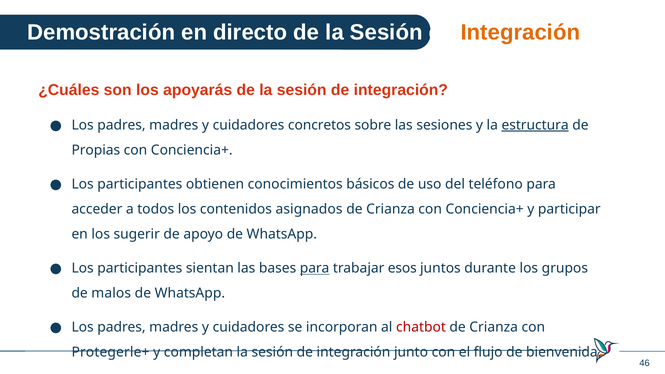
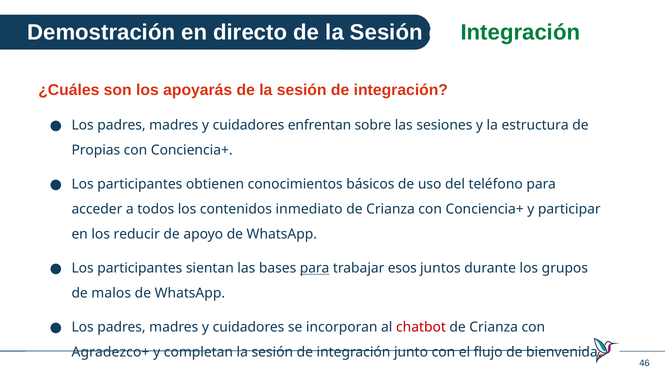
Integración at (520, 33) colour: orange -> green
concretos: concretos -> enfrentan
estructura underline: present -> none
asignados: asignados -> inmediato
sugerir: sugerir -> reducir
Protegerle+: Protegerle+ -> Agradezco+
